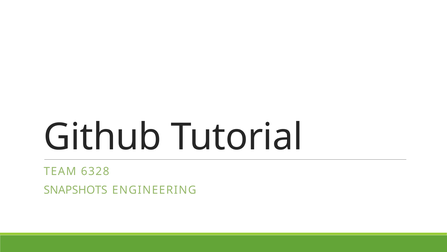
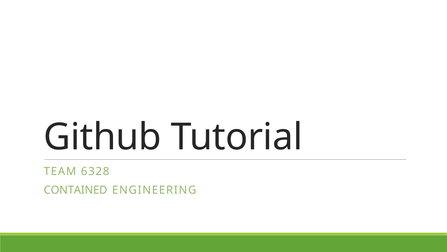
SNAPSHOTS: SNAPSHOTS -> CONTAINED
